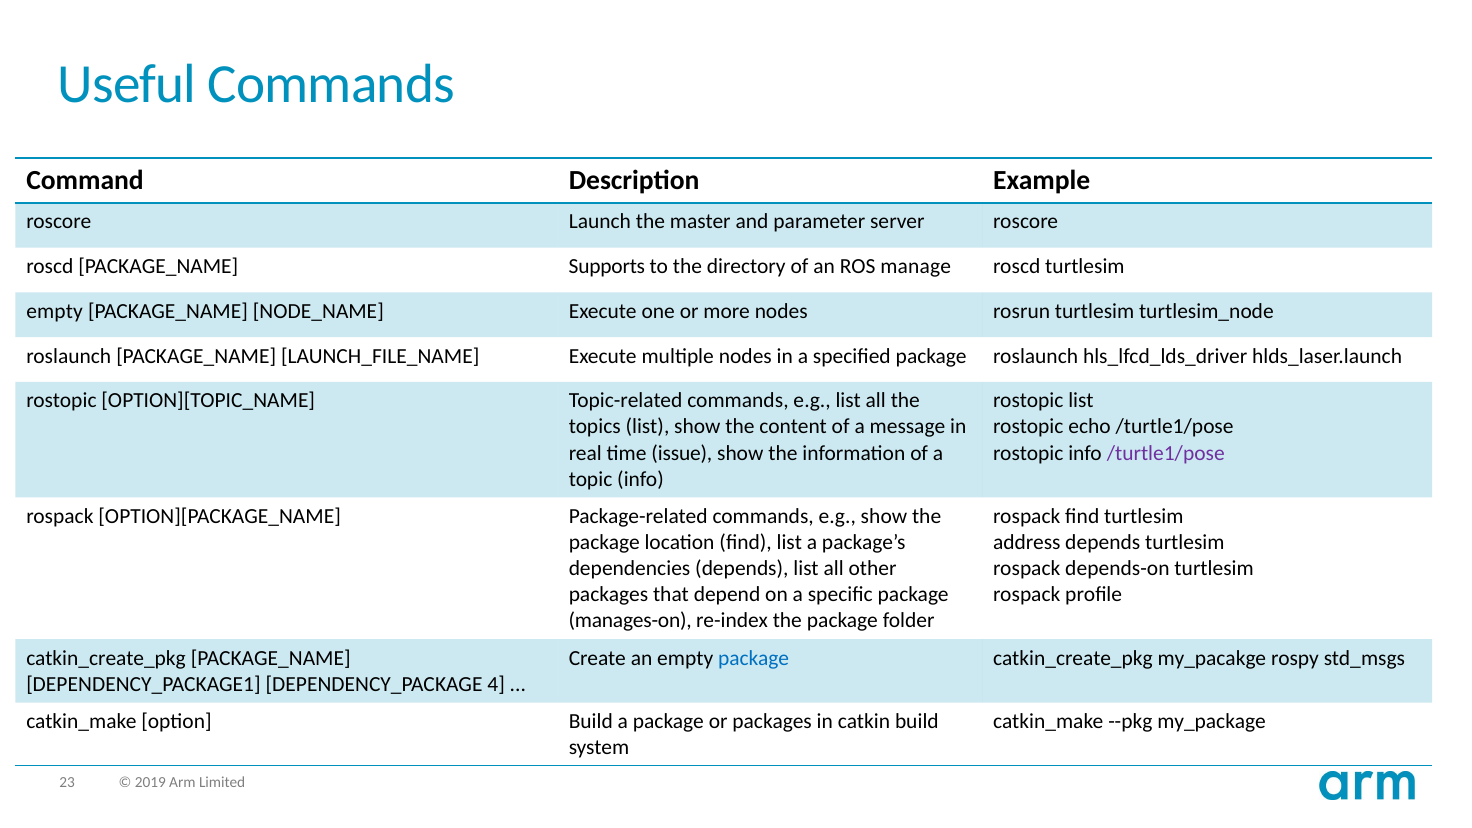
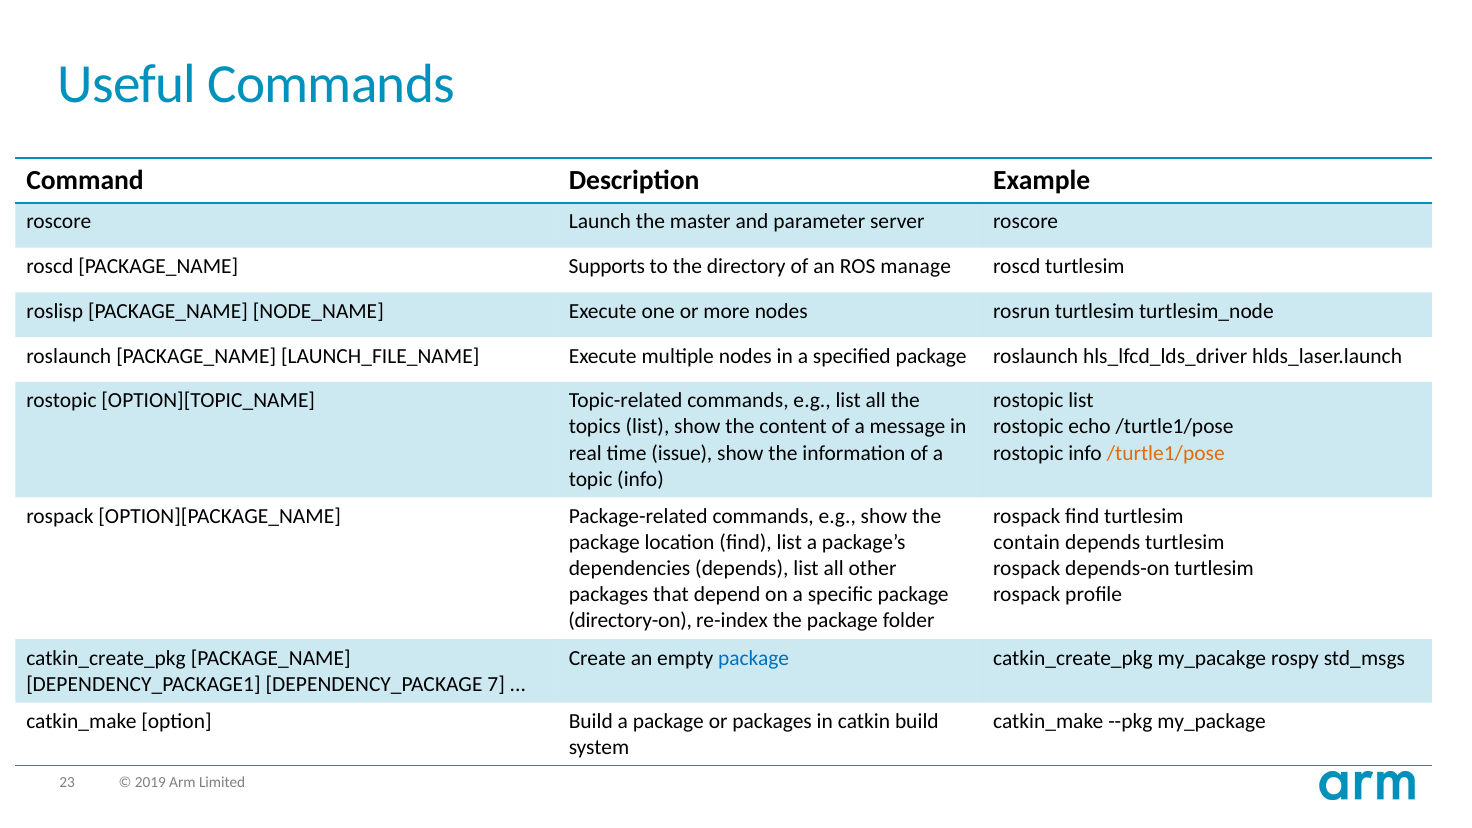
empty at (55, 311): empty -> roslisp
/turtle1/pose at (1166, 453) colour: purple -> orange
address: address -> contain
manages-on: manages-on -> directory-on
4: 4 -> 7
